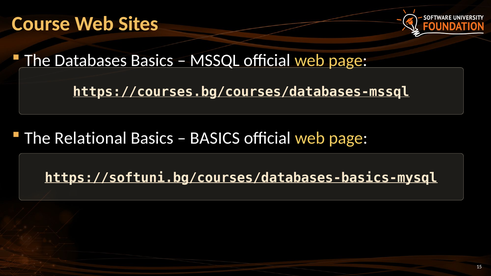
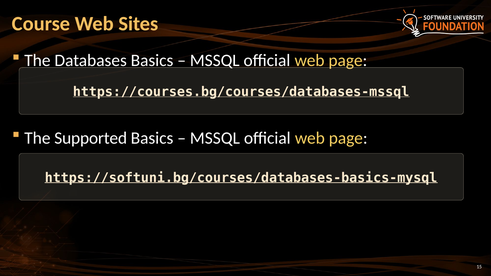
Relational: Relational -> Supported
BASICS at (215, 138): BASICS -> MSSQL
